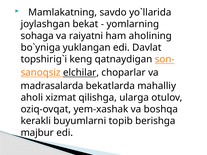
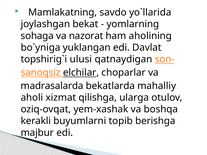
raiyatni: raiyatni -> nazorat
keng: keng -> ulusi
